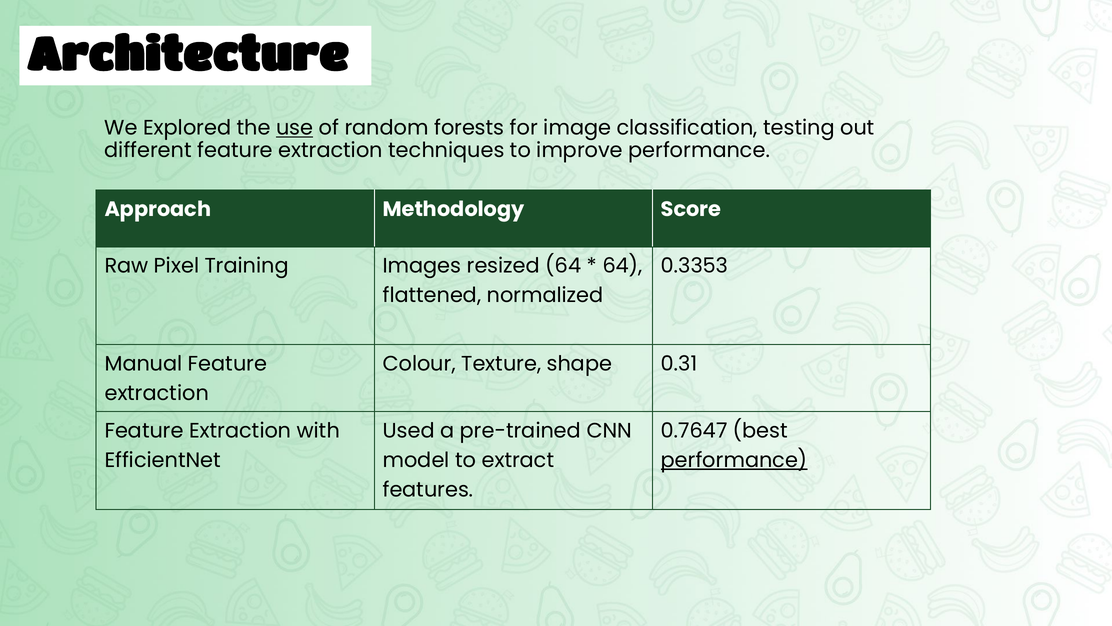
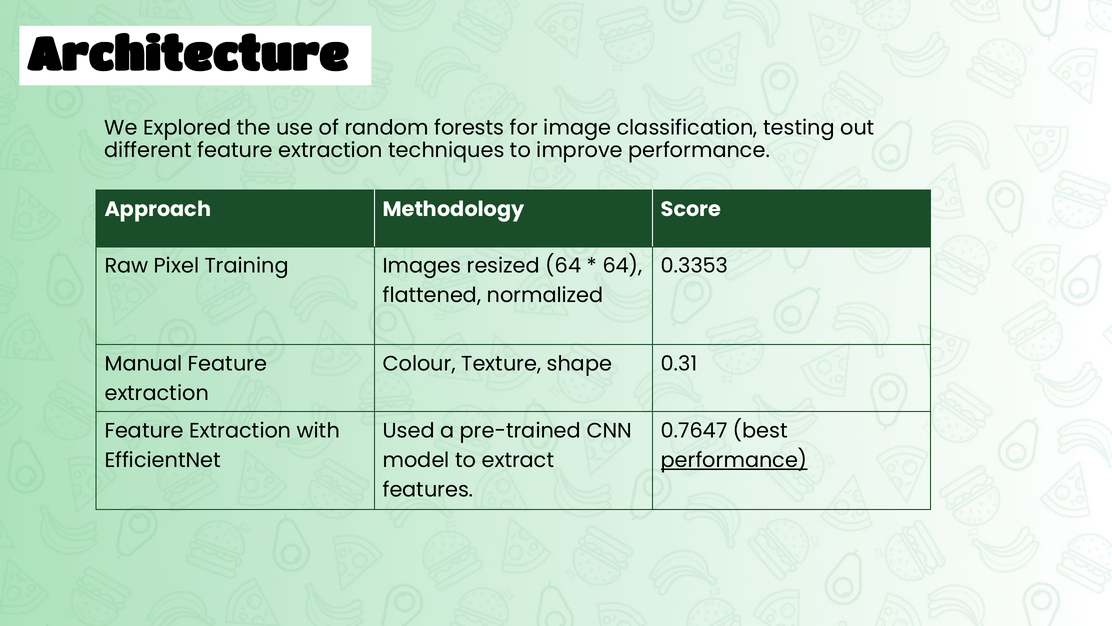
use underline: present -> none
